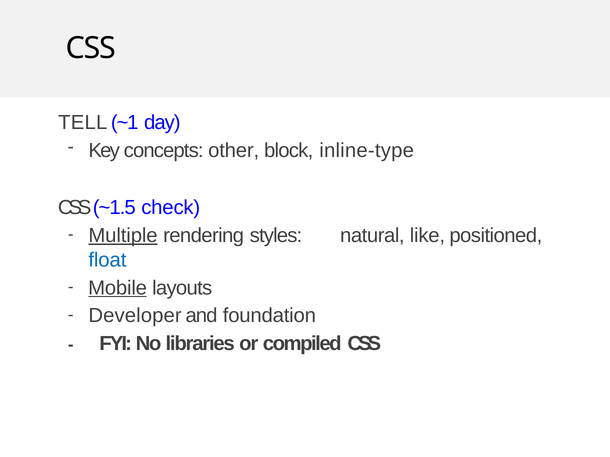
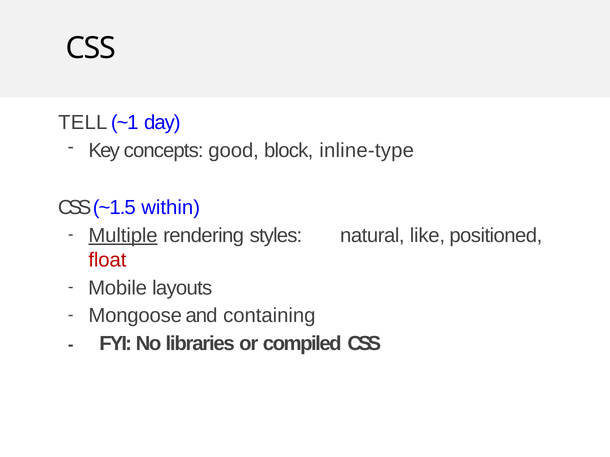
other: other -> good
check: check -> within
float colour: blue -> red
Mobile underline: present -> none
Developer: Developer -> Mongoose
foundation: foundation -> containing
